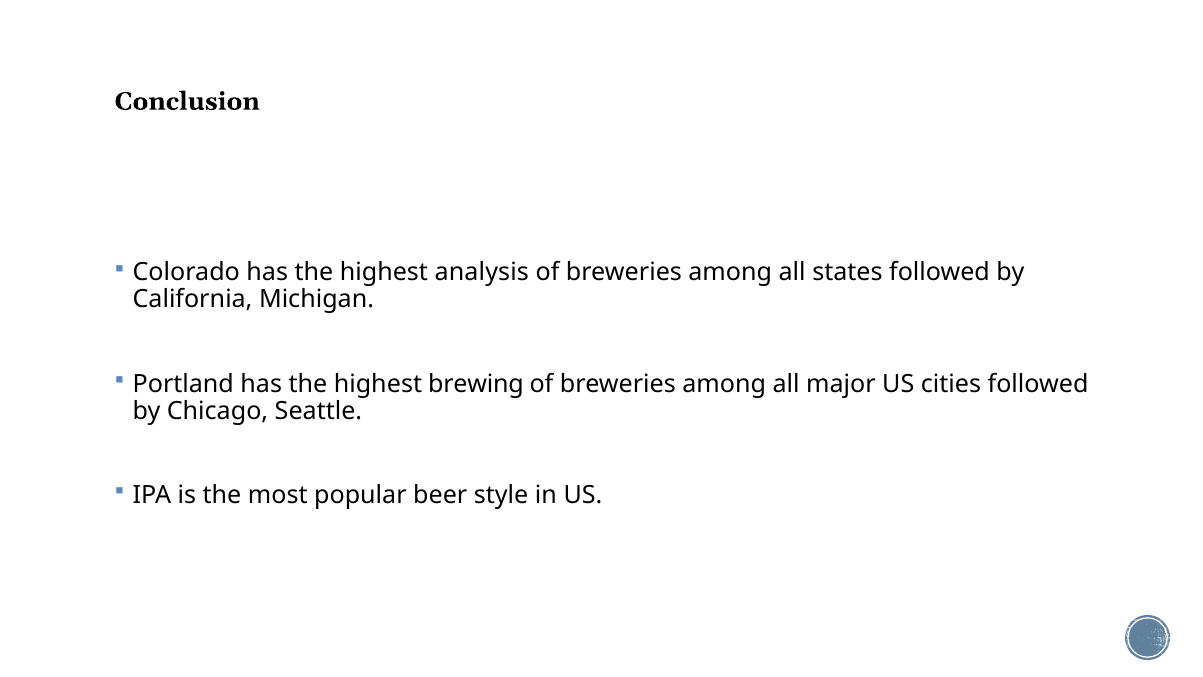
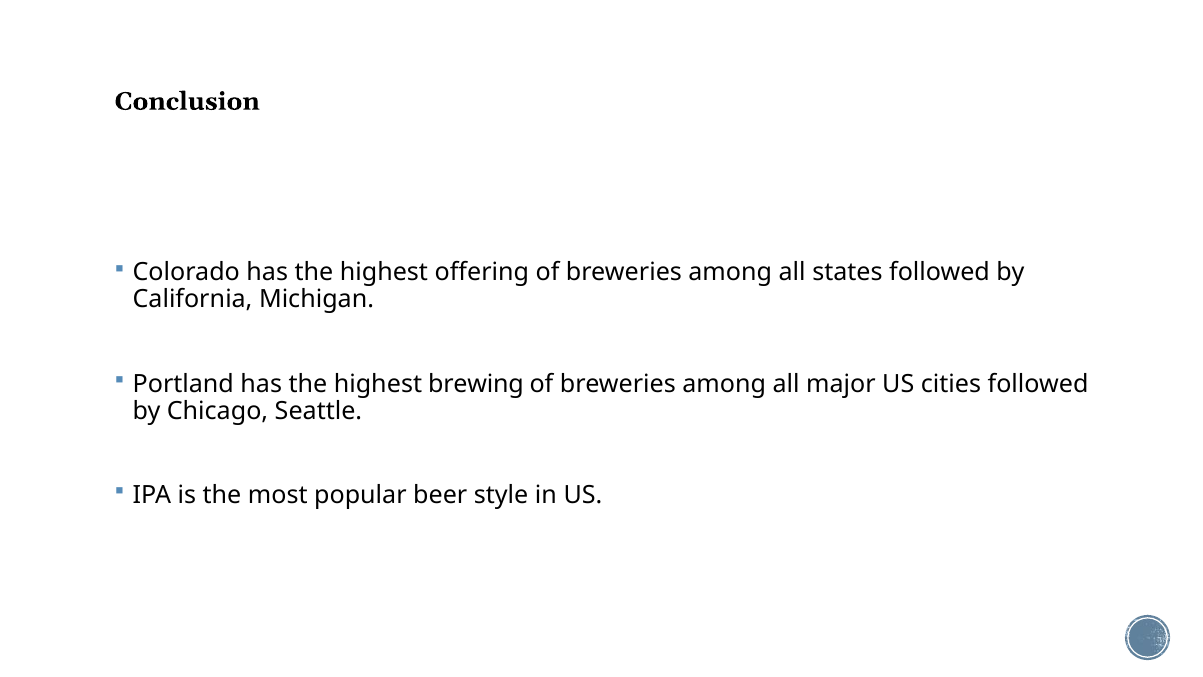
analysis: analysis -> offering
